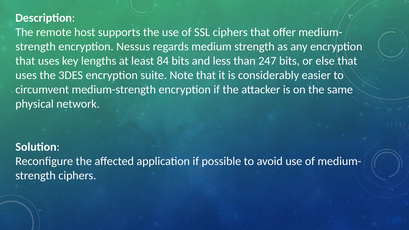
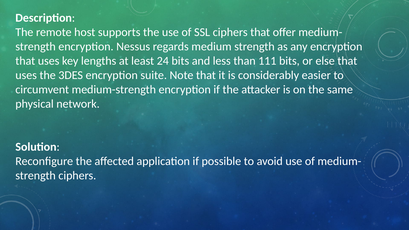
84: 84 -> 24
247: 247 -> 111
